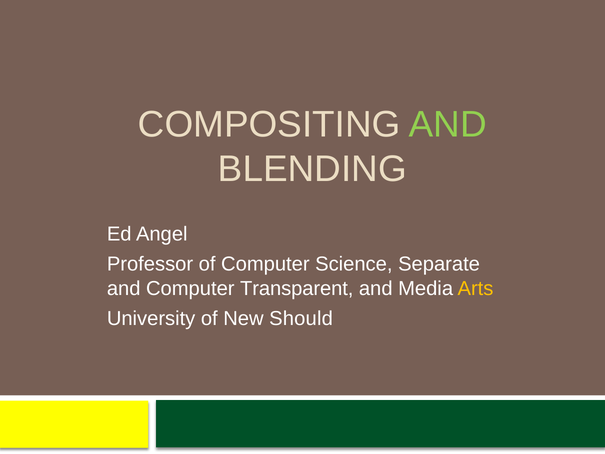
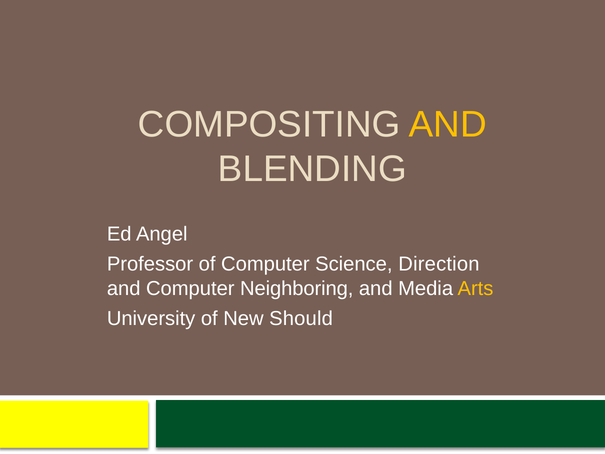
AND at (448, 125) colour: light green -> yellow
Separate: Separate -> Direction
Transparent: Transparent -> Neighboring
